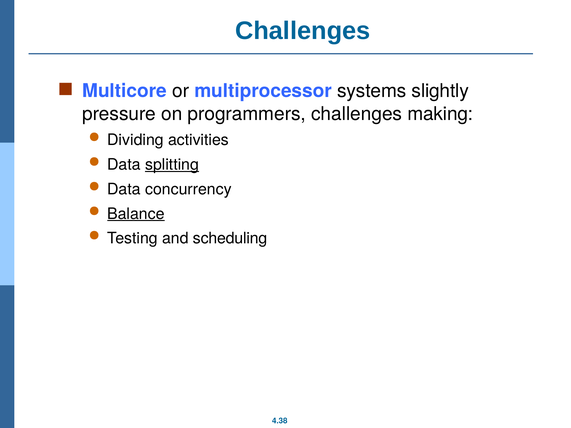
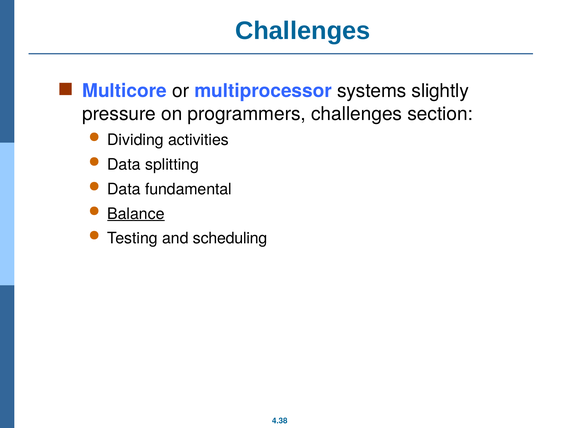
making: making -> section
splitting underline: present -> none
concurrency: concurrency -> fundamental
